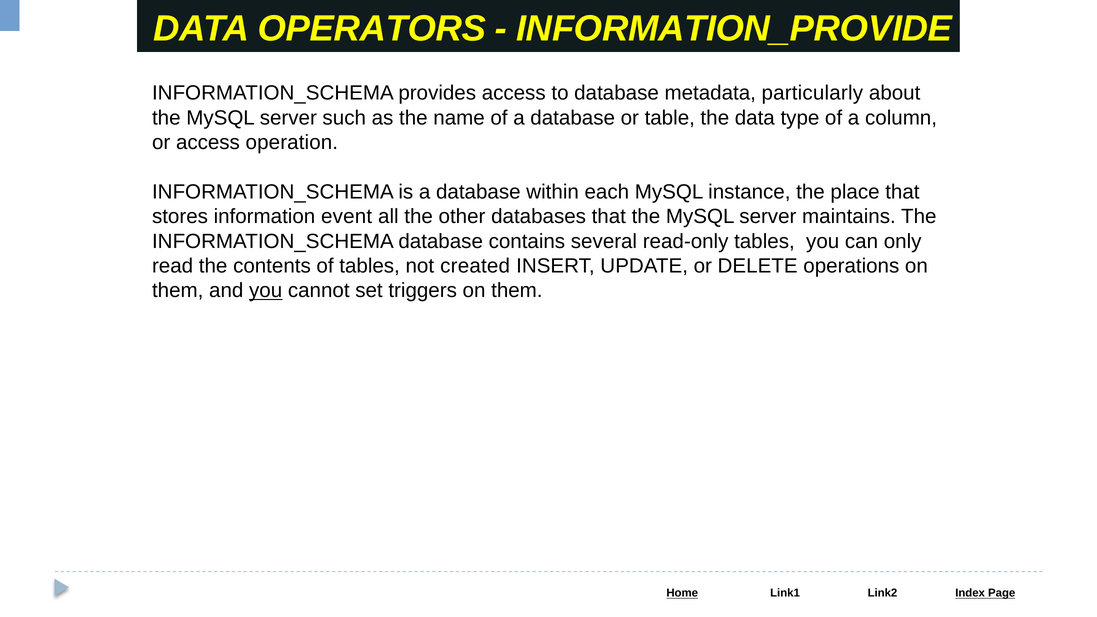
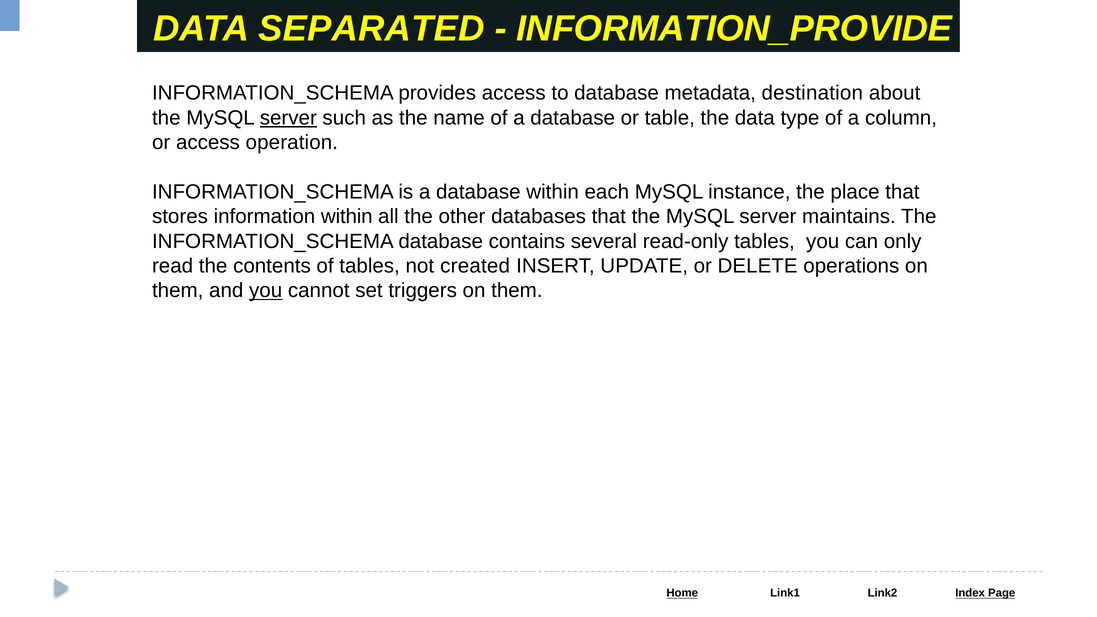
OPERATORS: OPERATORS -> SEPARATED
particularly: particularly -> destination
server at (288, 118) underline: none -> present
information event: event -> within
